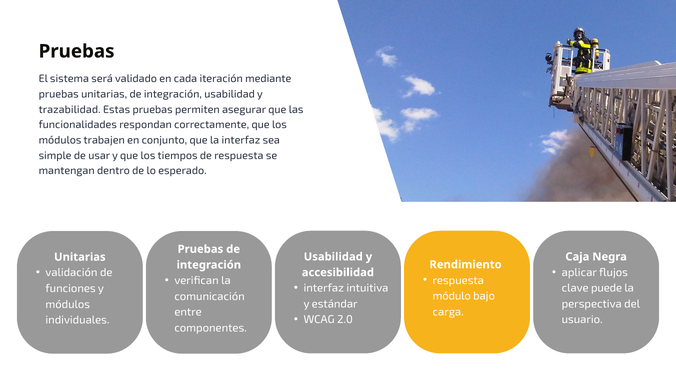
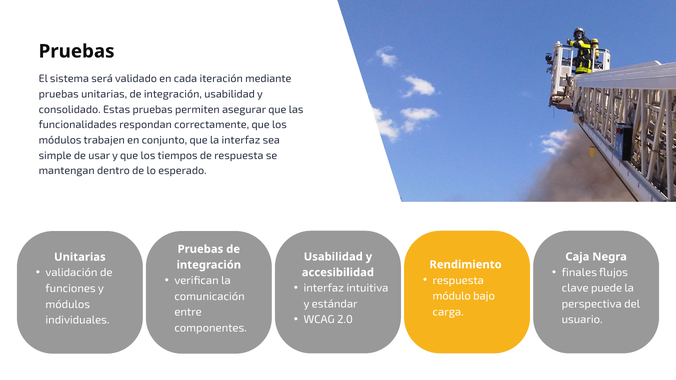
trazabilidad: trazabilidad -> consolidado
aplicar: aplicar -> finales
